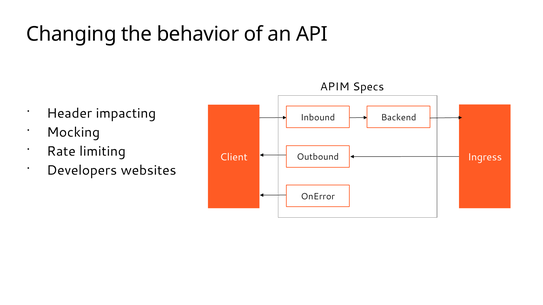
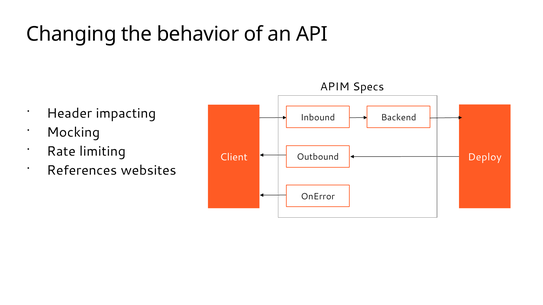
Ingress: Ingress -> Deploy
Developers: Developers -> References
